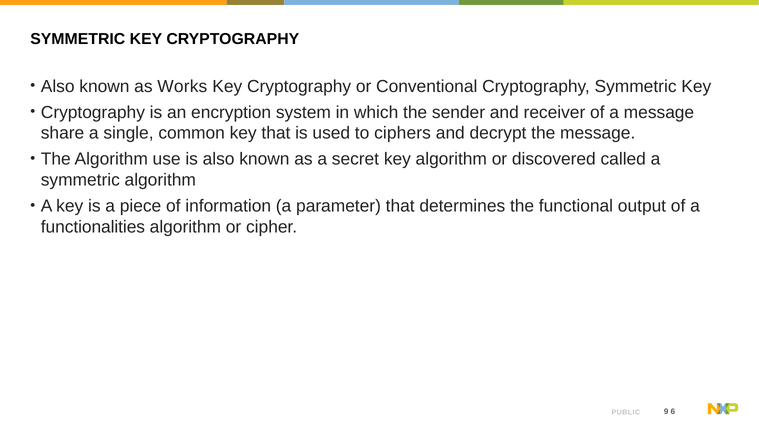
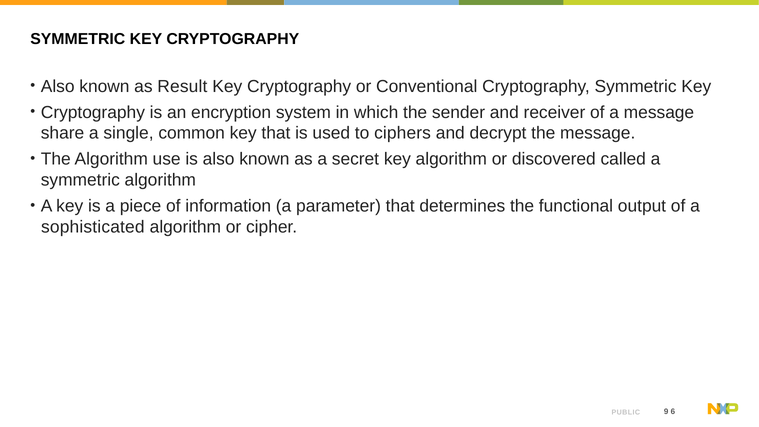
Works: Works -> Result
functionalities: functionalities -> sophisticated
